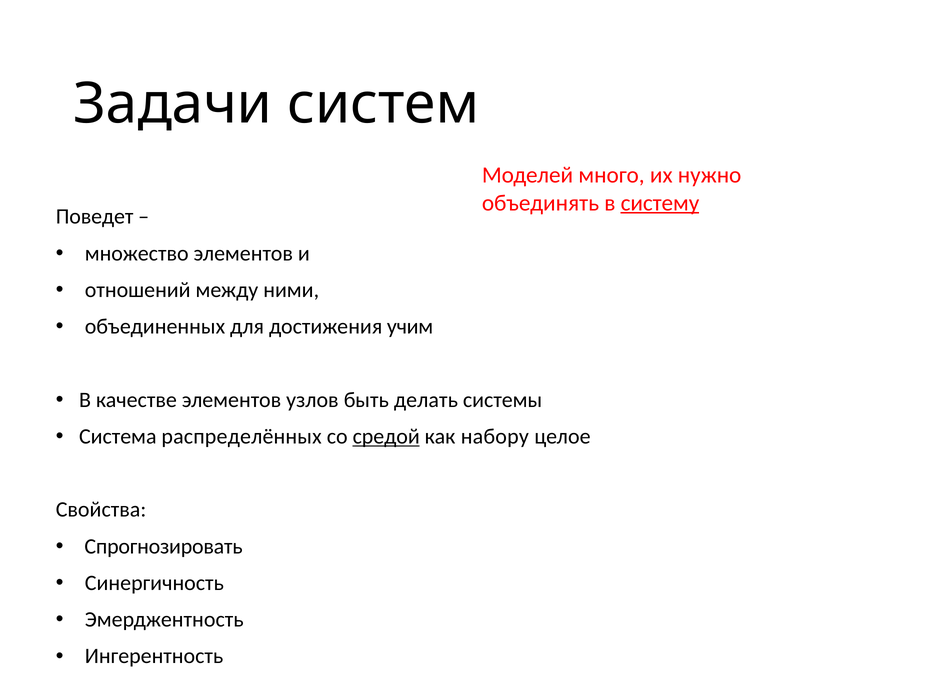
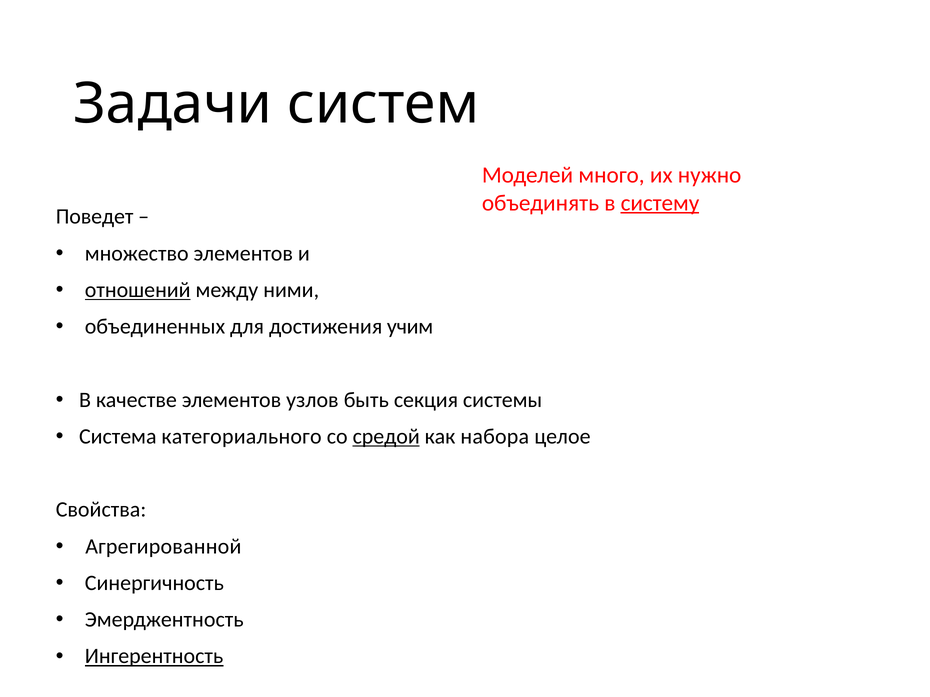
отношений underline: none -> present
делать: делать -> секция
распределённых: распределённых -> категориального
набору: набору -> набора
Спрогнозировать: Спрогнозировать -> Агрегированной
Ингерентность underline: none -> present
